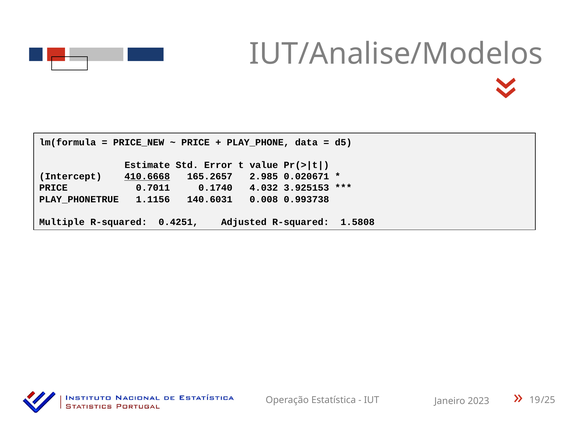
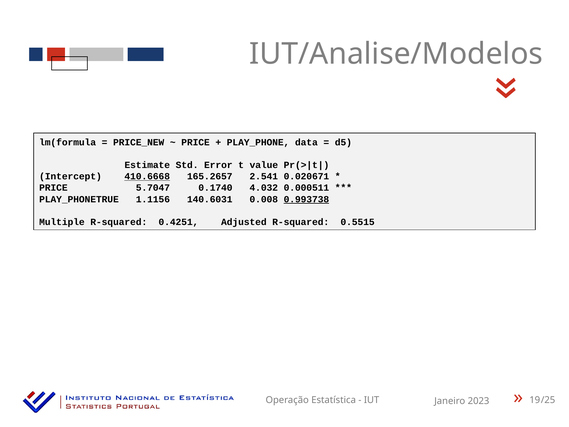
2.985: 2.985 -> 2.541
0.7011: 0.7011 -> 5.7047
3.925153: 3.925153 -> 0.000511
0.993738 underline: none -> present
1.5808: 1.5808 -> 0.5515
